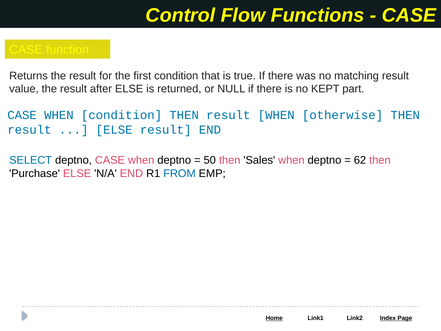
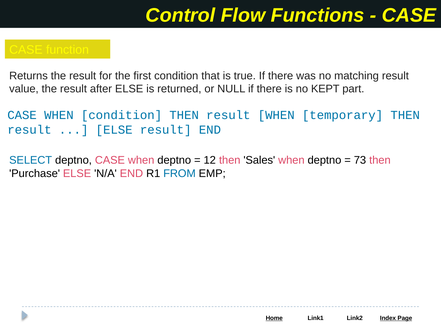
otherwise: otherwise -> temporary
50: 50 -> 12
62: 62 -> 73
